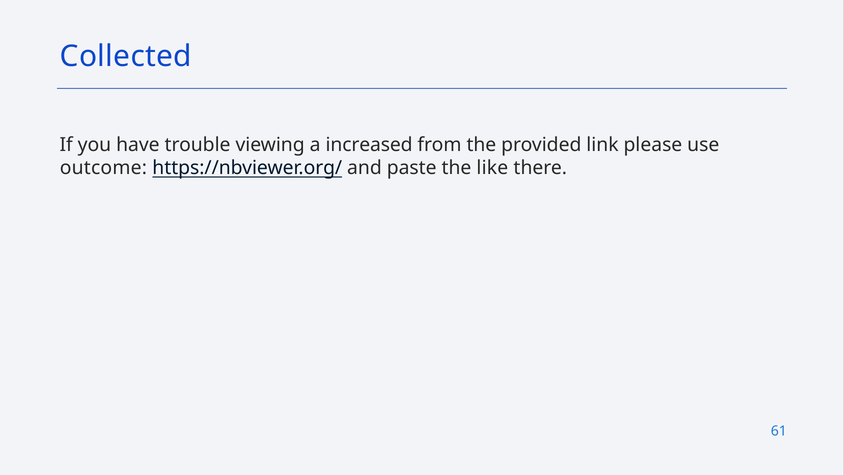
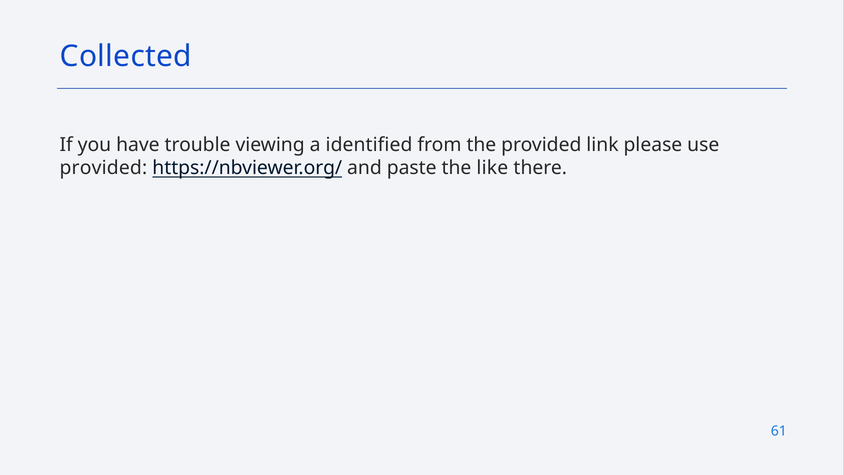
increased: increased -> identified
outcome at (103, 168): outcome -> provided
